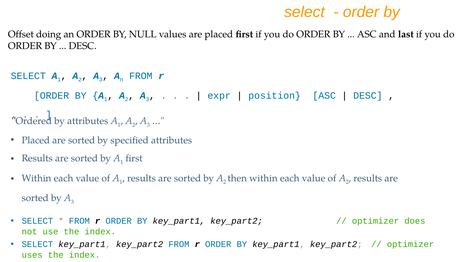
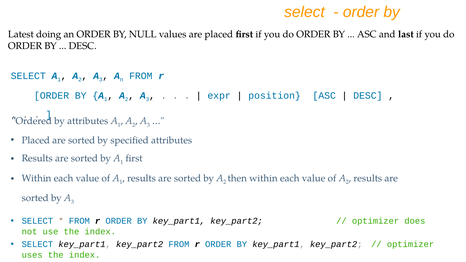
Offset: Offset -> Latest
